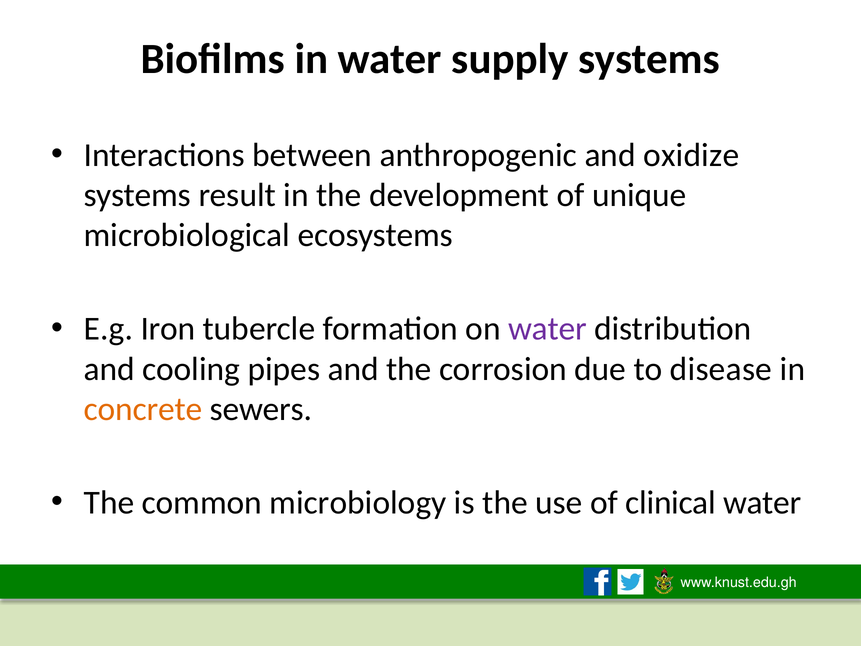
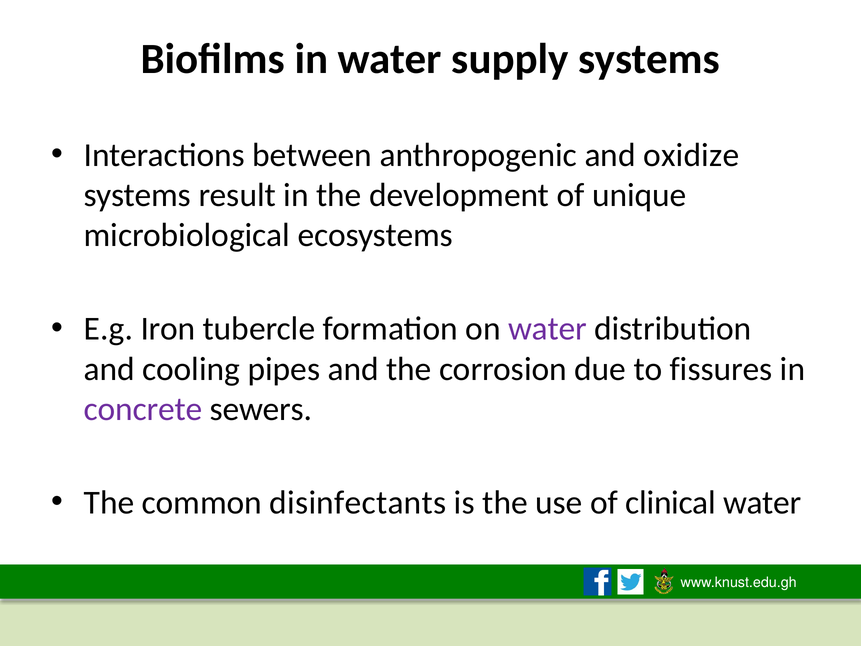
disease: disease -> fissures
concrete colour: orange -> purple
microbiology: microbiology -> disinfectants
